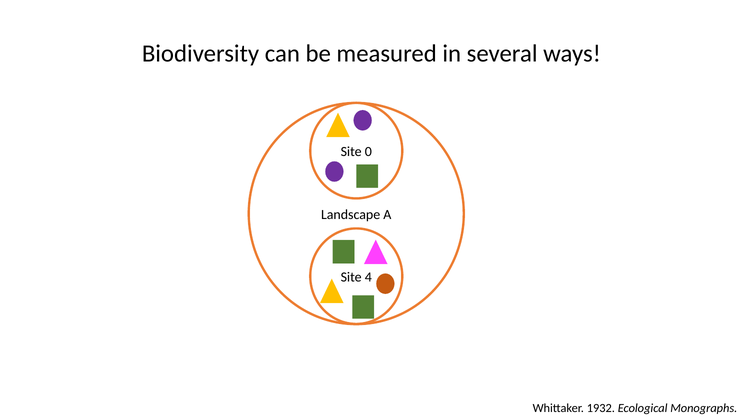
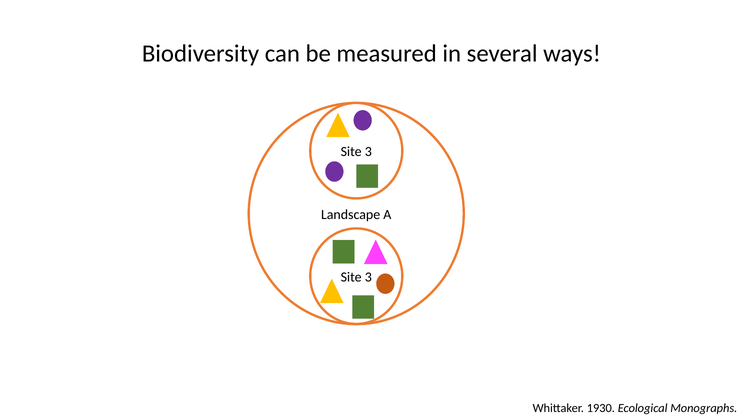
0 at (368, 152): 0 -> 3
4 at (368, 277): 4 -> 3
1932: 1932 -> 1930
